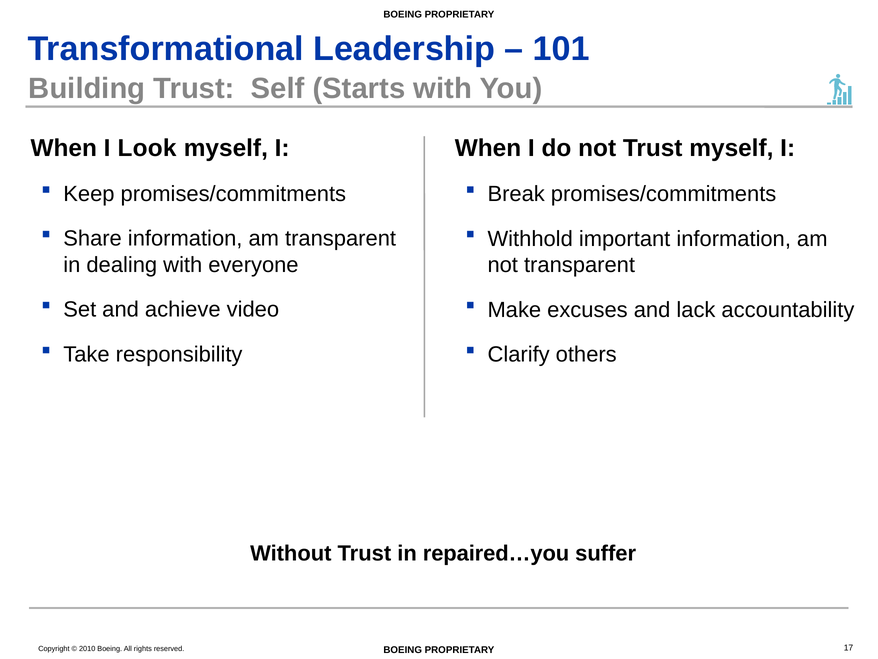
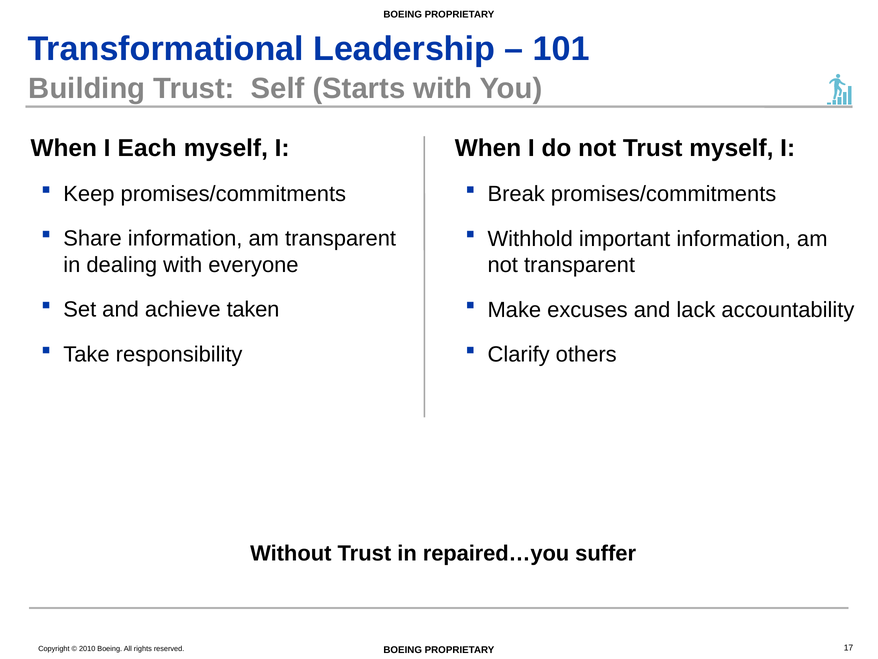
Look: Look -> Each
video: video -> taken
